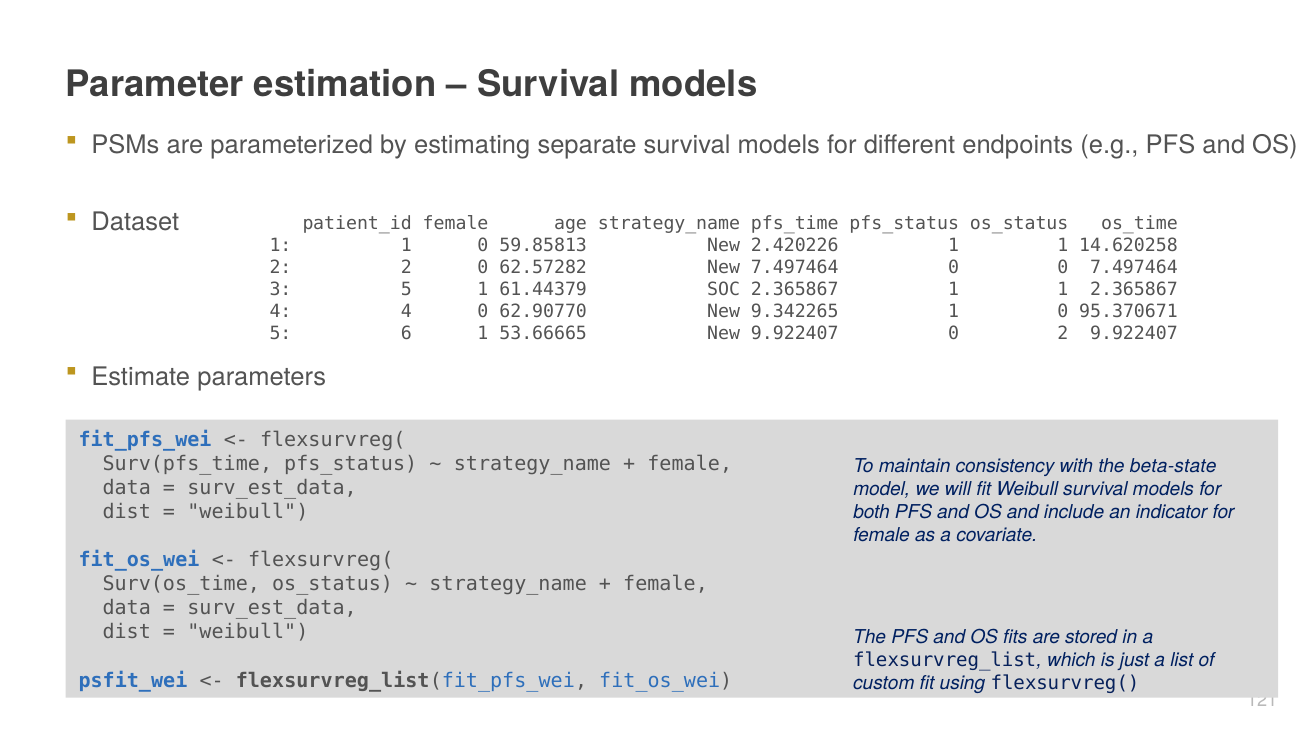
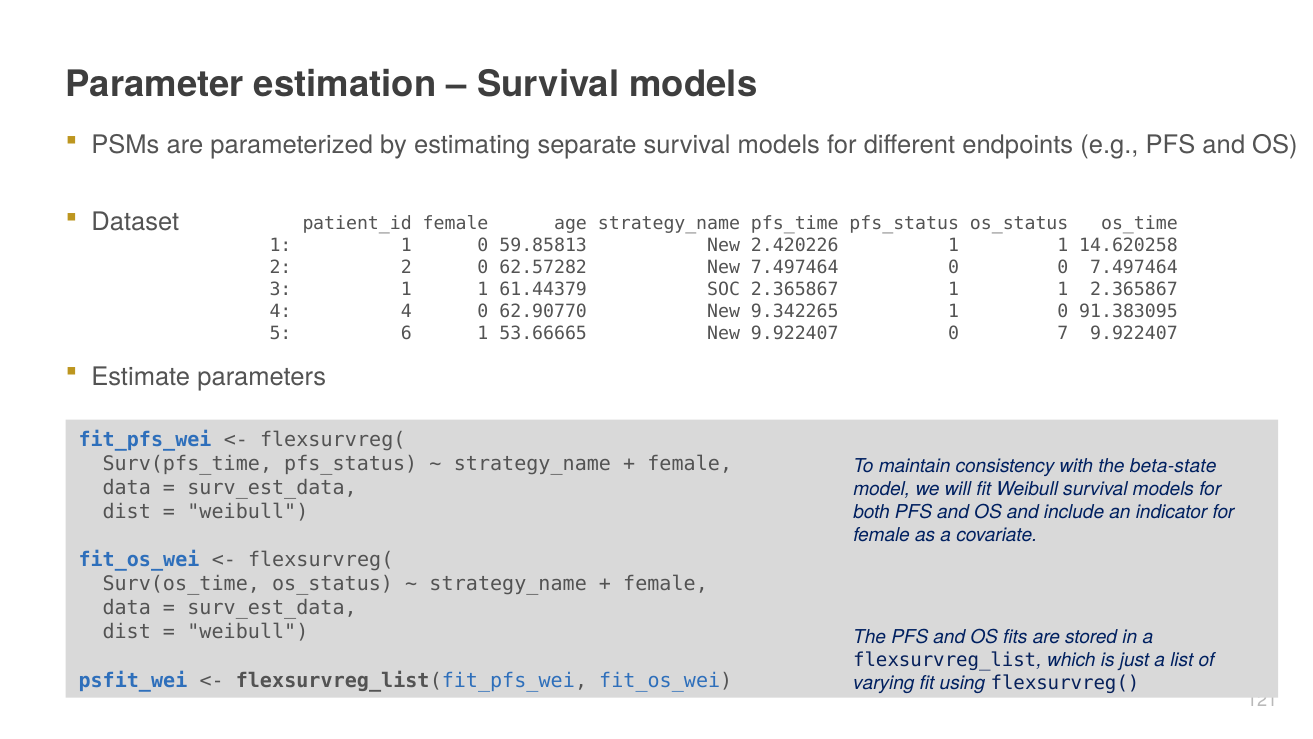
3 5: 5 -> 1
95.370671: 95.370671 -> 91.383095
0 2: 2 -> 7
custom: custom -> varying
